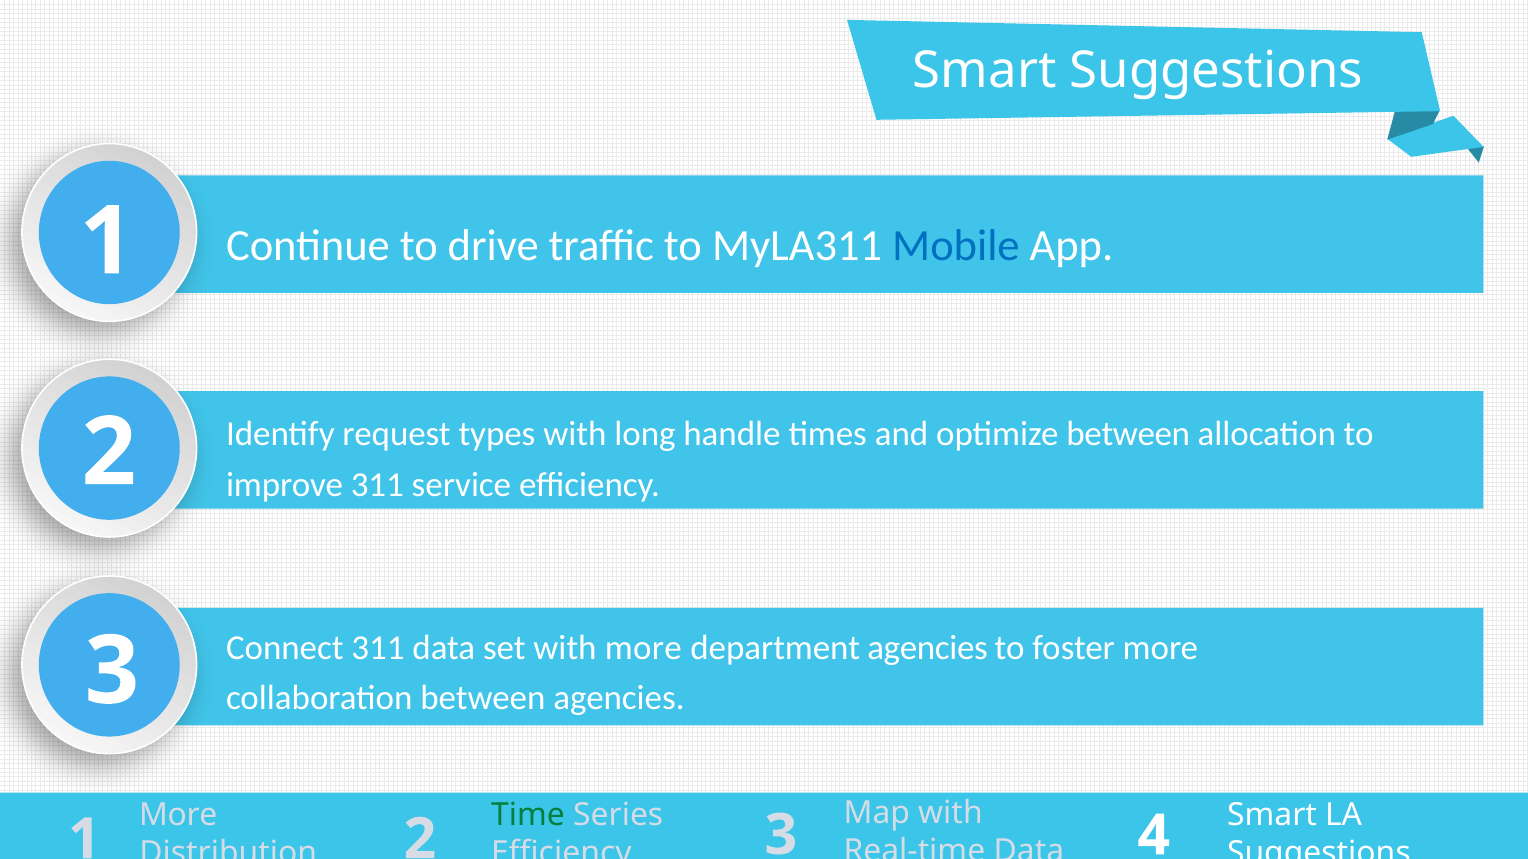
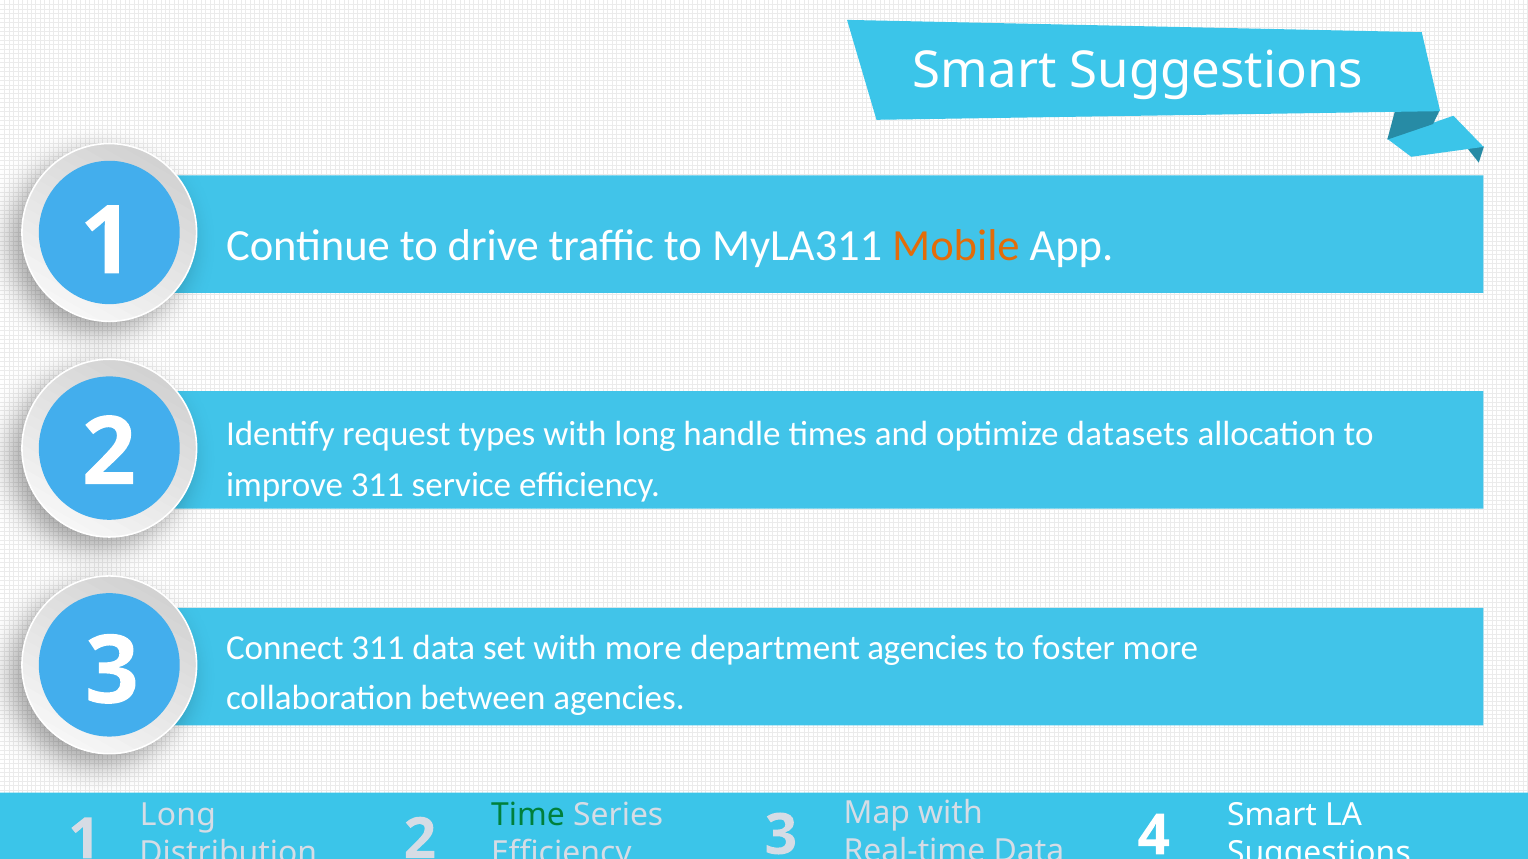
Mobile colour: blue -> orange
optimize between: between -> datasets
More at (178, 815): More -> Long
